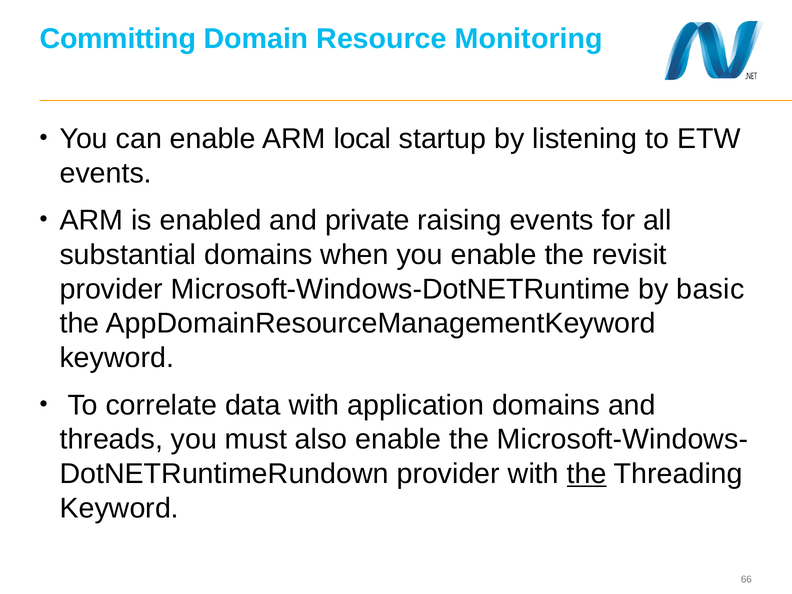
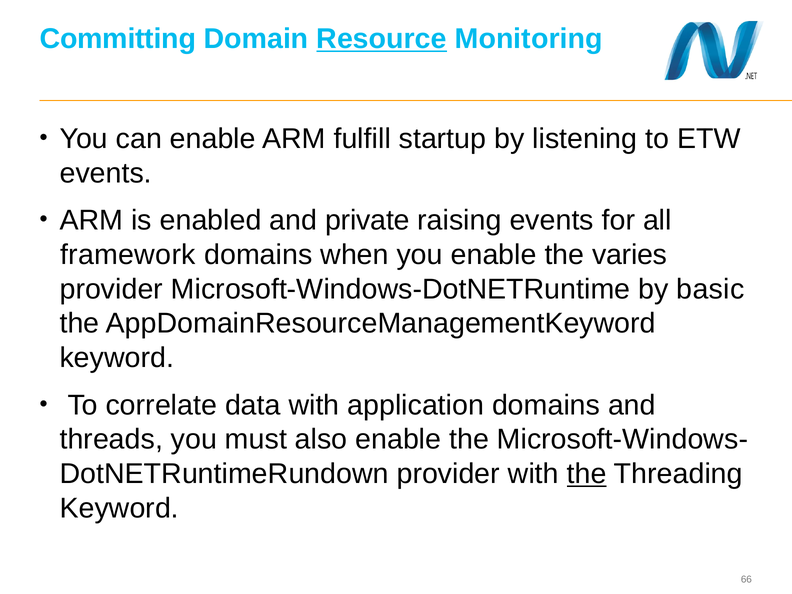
Resource underline: none -> present
local: local -> fulfill
substantial: substantial -> framework
revisit: revisit -> varies
